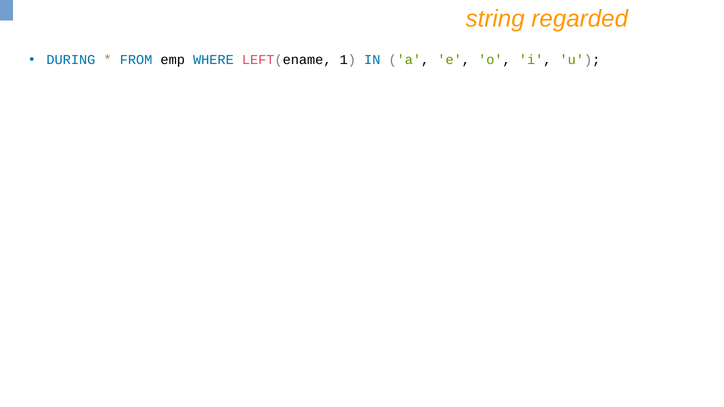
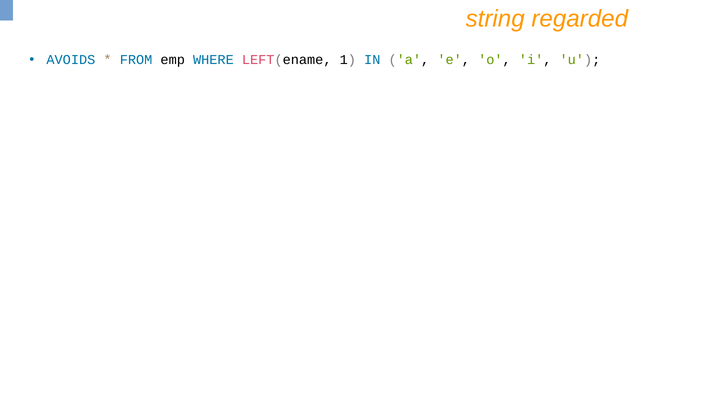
DURING: DURING -> AVOIDS
